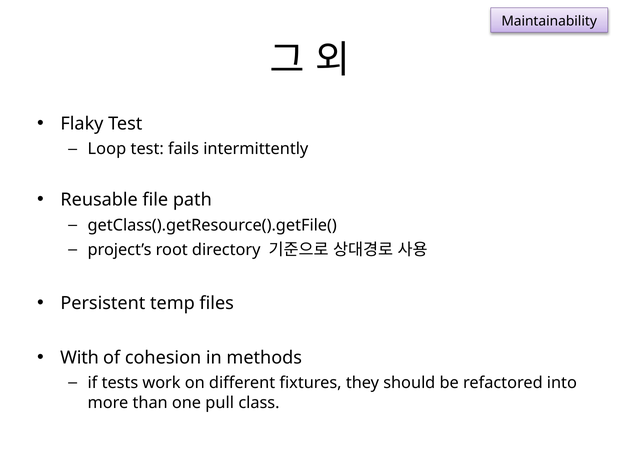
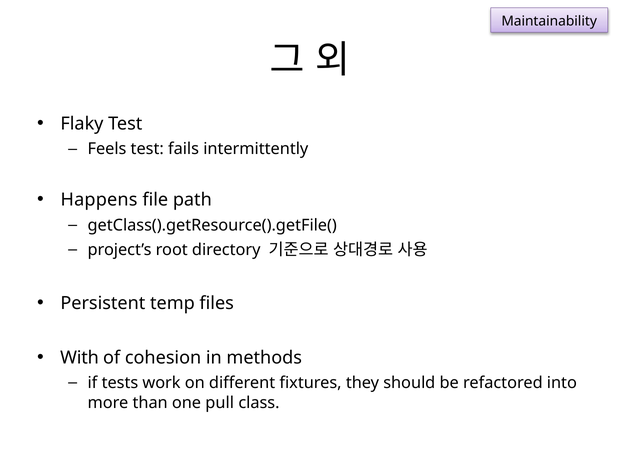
Loop: Loop -> Feels
Reusable: Reusable -> Happens
